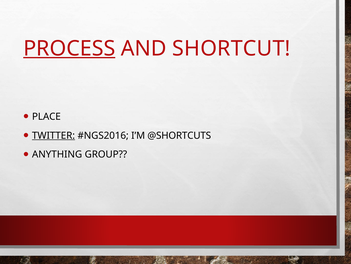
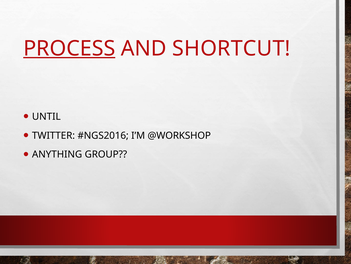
PLACE: PLACE -> UNTIL
TWITTER underline: present -> none
@SHORTCUTS: @SHORTCUTS -> @WORKSHOP
